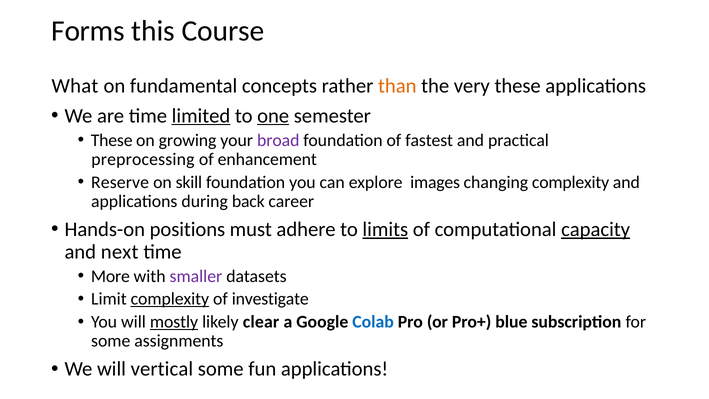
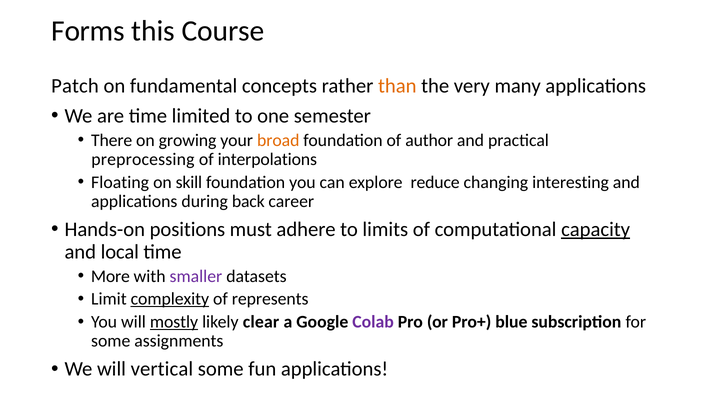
What: What -> Patch
very these: these -> many
limited underline: present -> none
one underline: present -> none
These at (112, 140): These -> There
broad colour: purple -> orange
fastest: fastest -> author
enhancement: enhancement -> interpolations
Reserve: Reserve -> Floating
images: images -> reduce
changing complexity: complexity -> interesting
limits underline: present -> none
next: next -> local
investigate: investigate -> represents
Colab colour: blue -> purple
